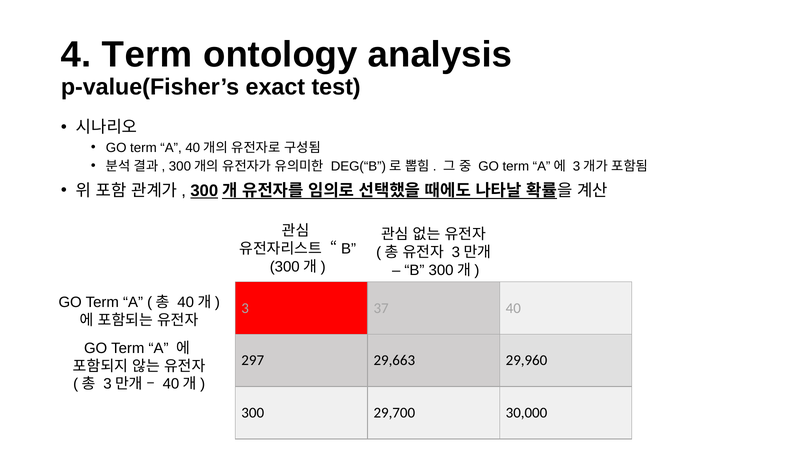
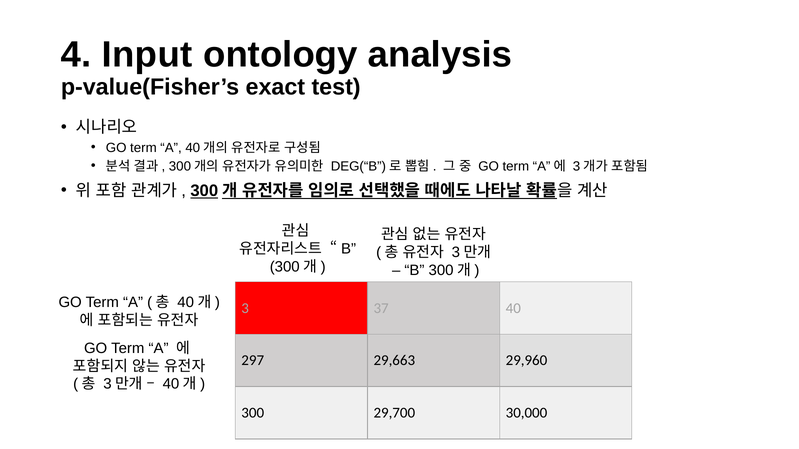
4 Term: Term -> Input
